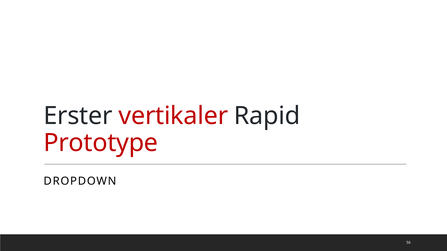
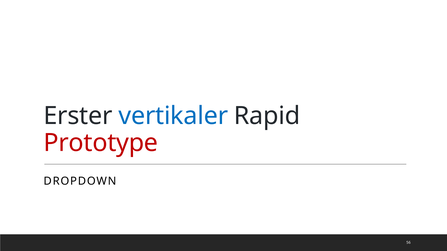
vertikaler colour: red -> blue
